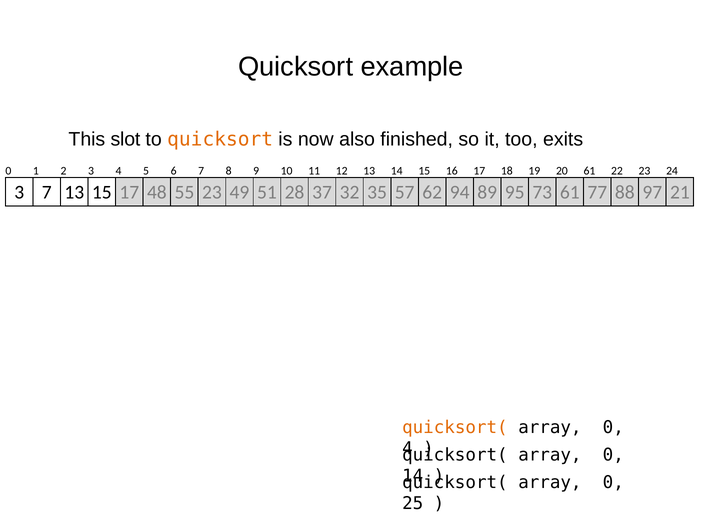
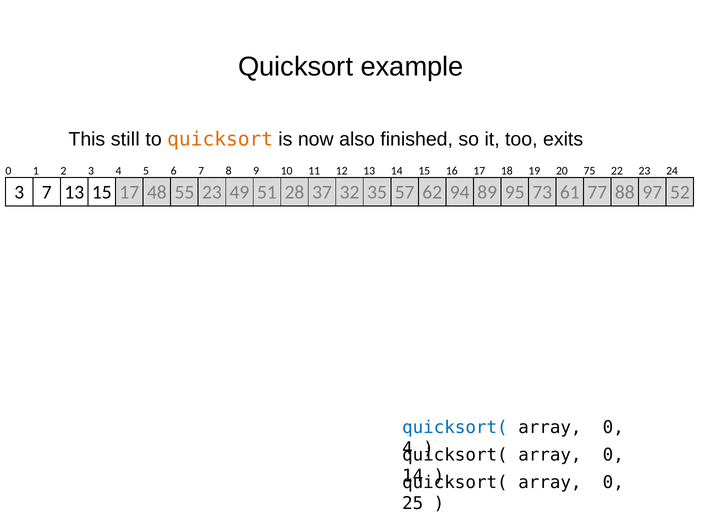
slot: slot -> still
20 61: 61 -> 75
21: 21 -> 52
quicksort( at (455, 428) colour: orange -> blue
